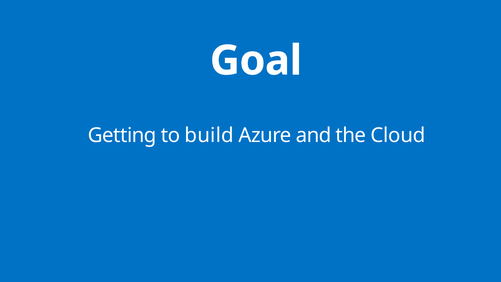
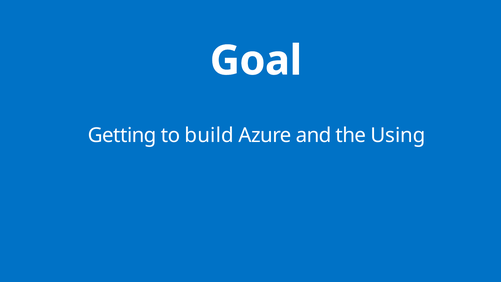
Cloud: Cloud -> Using
